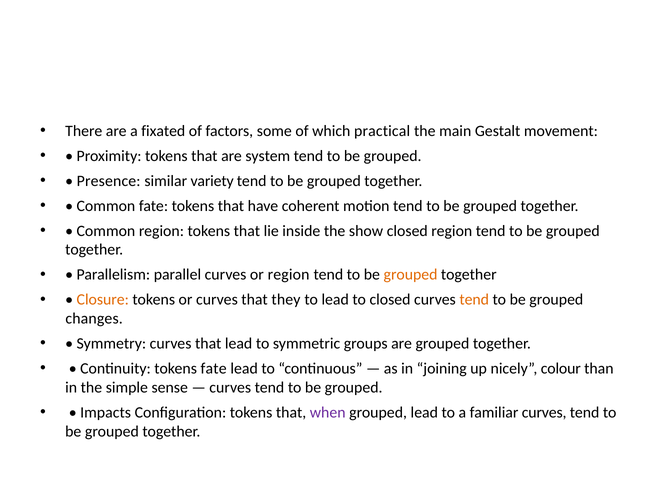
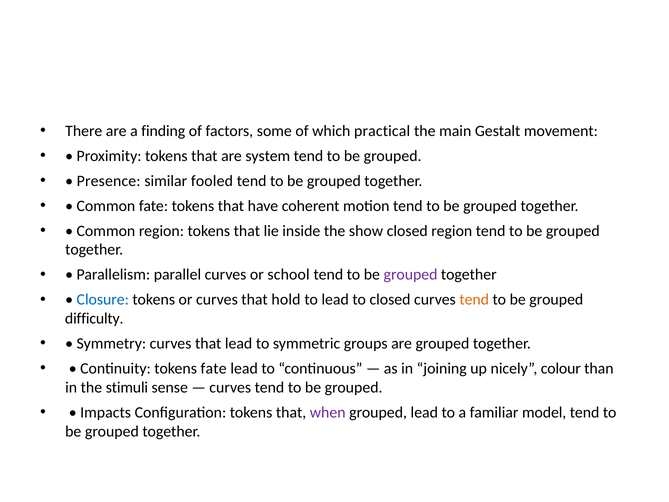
fixated: fixated -> finding
variety: variety -> fooled
or region: region -> school
grouped at (411, 275) colour: orange -> purple
Closure colour: orange -> blue
they: they -> hold
changes: changes -> difficulty
simple: simple -> stimuli
familiar curves: curves -> model
